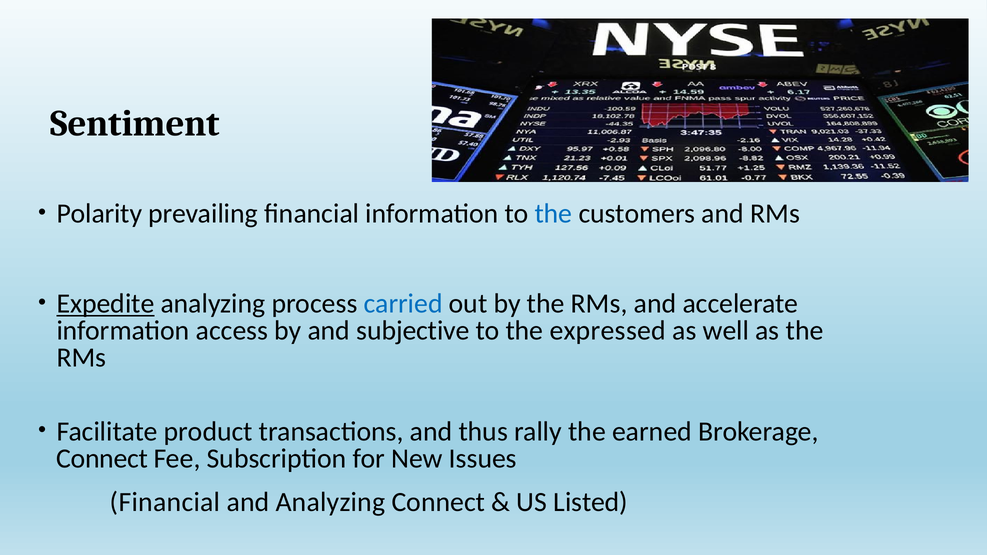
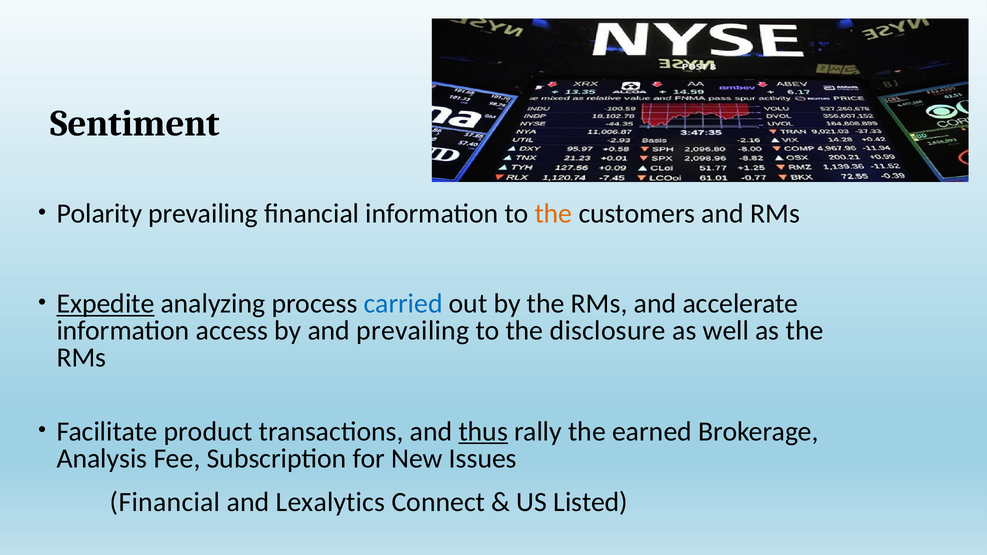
the at (553, 214) colour: blue -> orange
and subjective: subjective -> prevailing
expressed: expressed -> disclosure
thus underline: none -> present
Connect at (102, 459): Connect -> Analysis
and Analyzing: Analyzing -> Lexalytics
